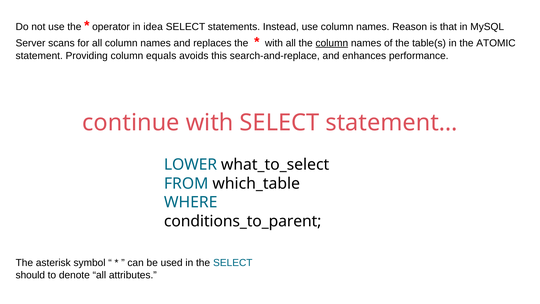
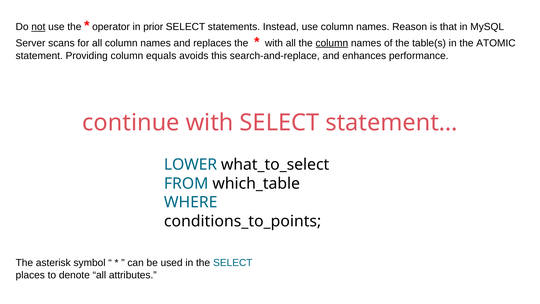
not underline: none -> present
idea: idea -> prior
conditions_to_parent: conditions_to_parent -> conditions_to_points
should: should -> places
